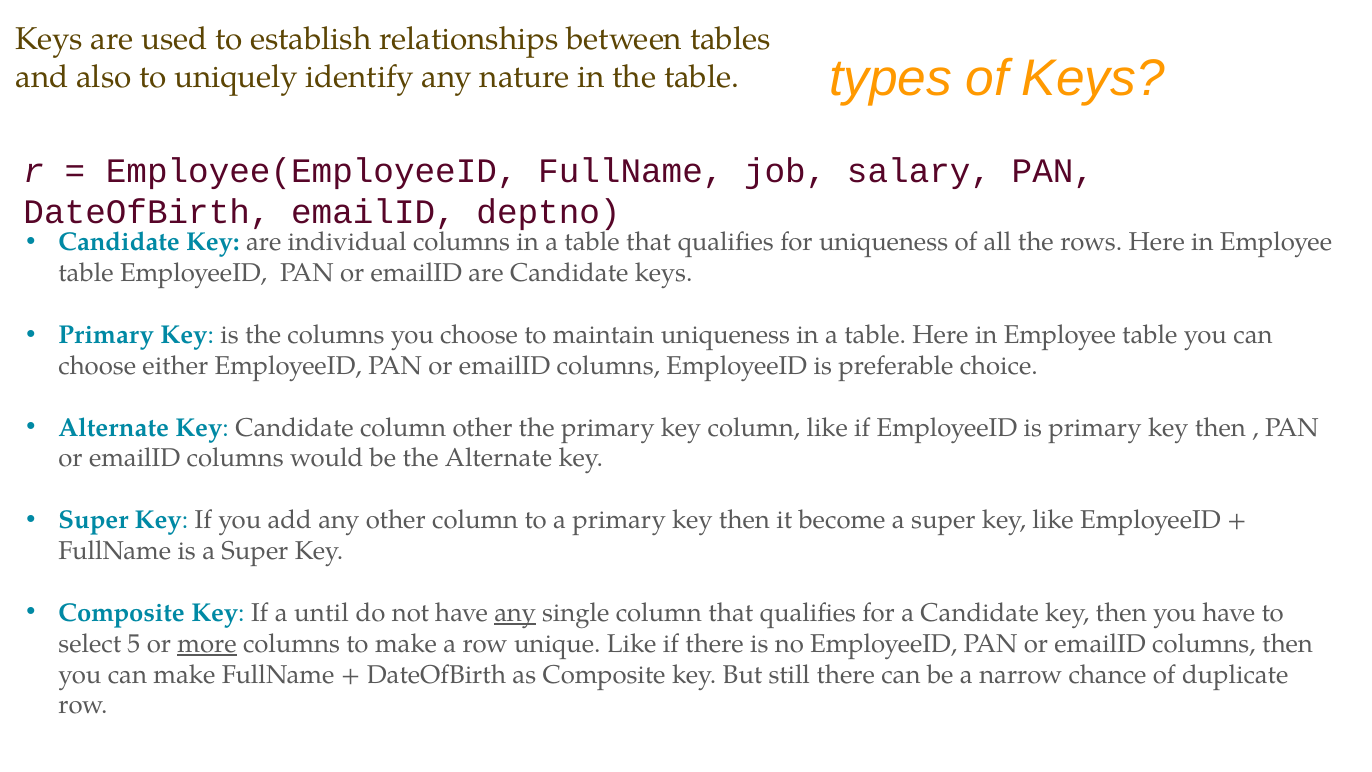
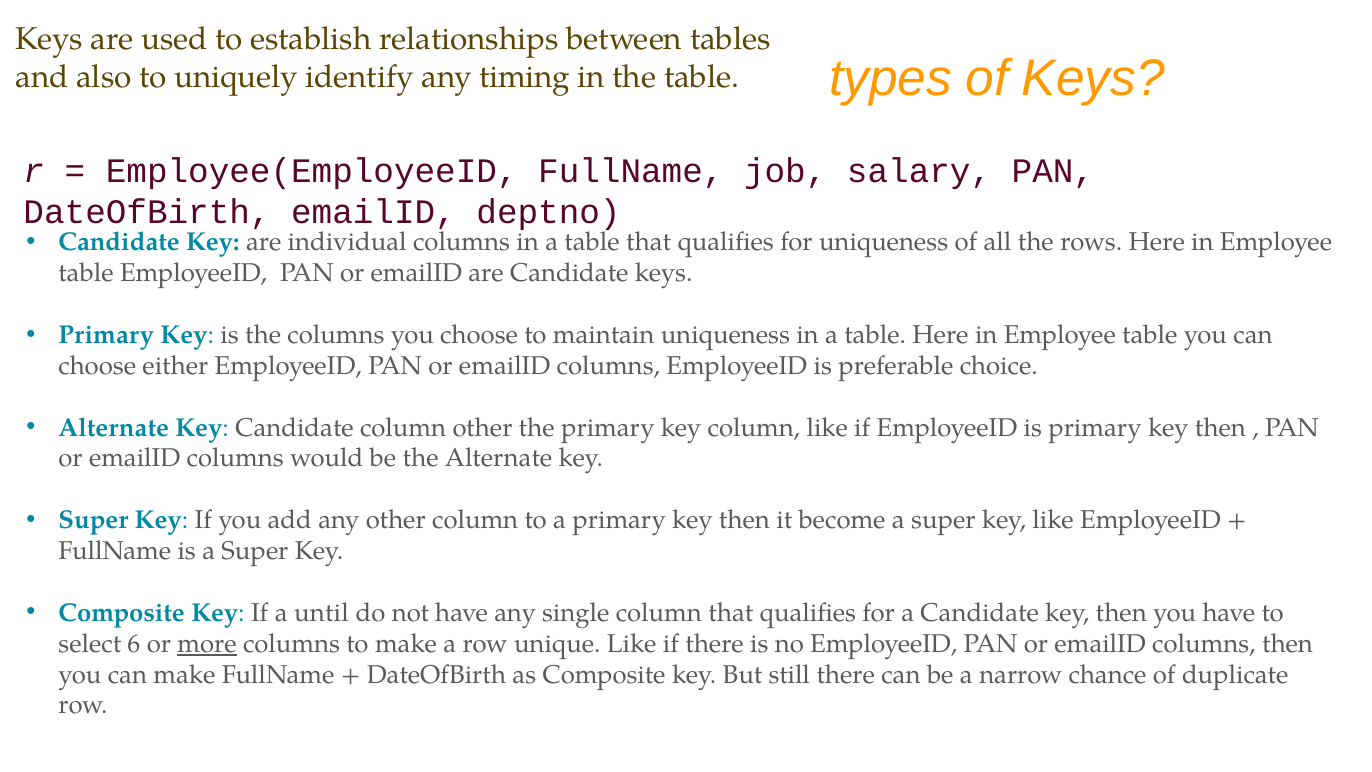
nature: nature -> timing
any at (515, 613) underline: present -> none
5: 5 -> 6
